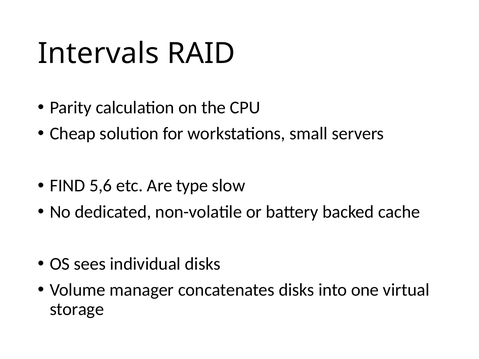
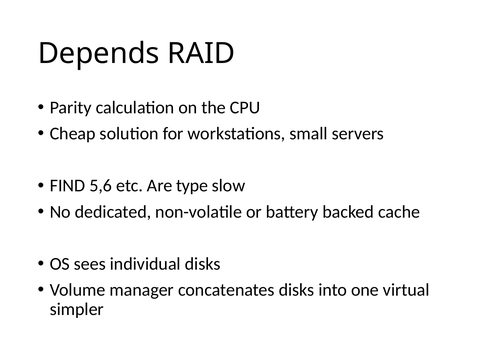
Intervals: Intervals -> Depends
storage: storage -> simpler
